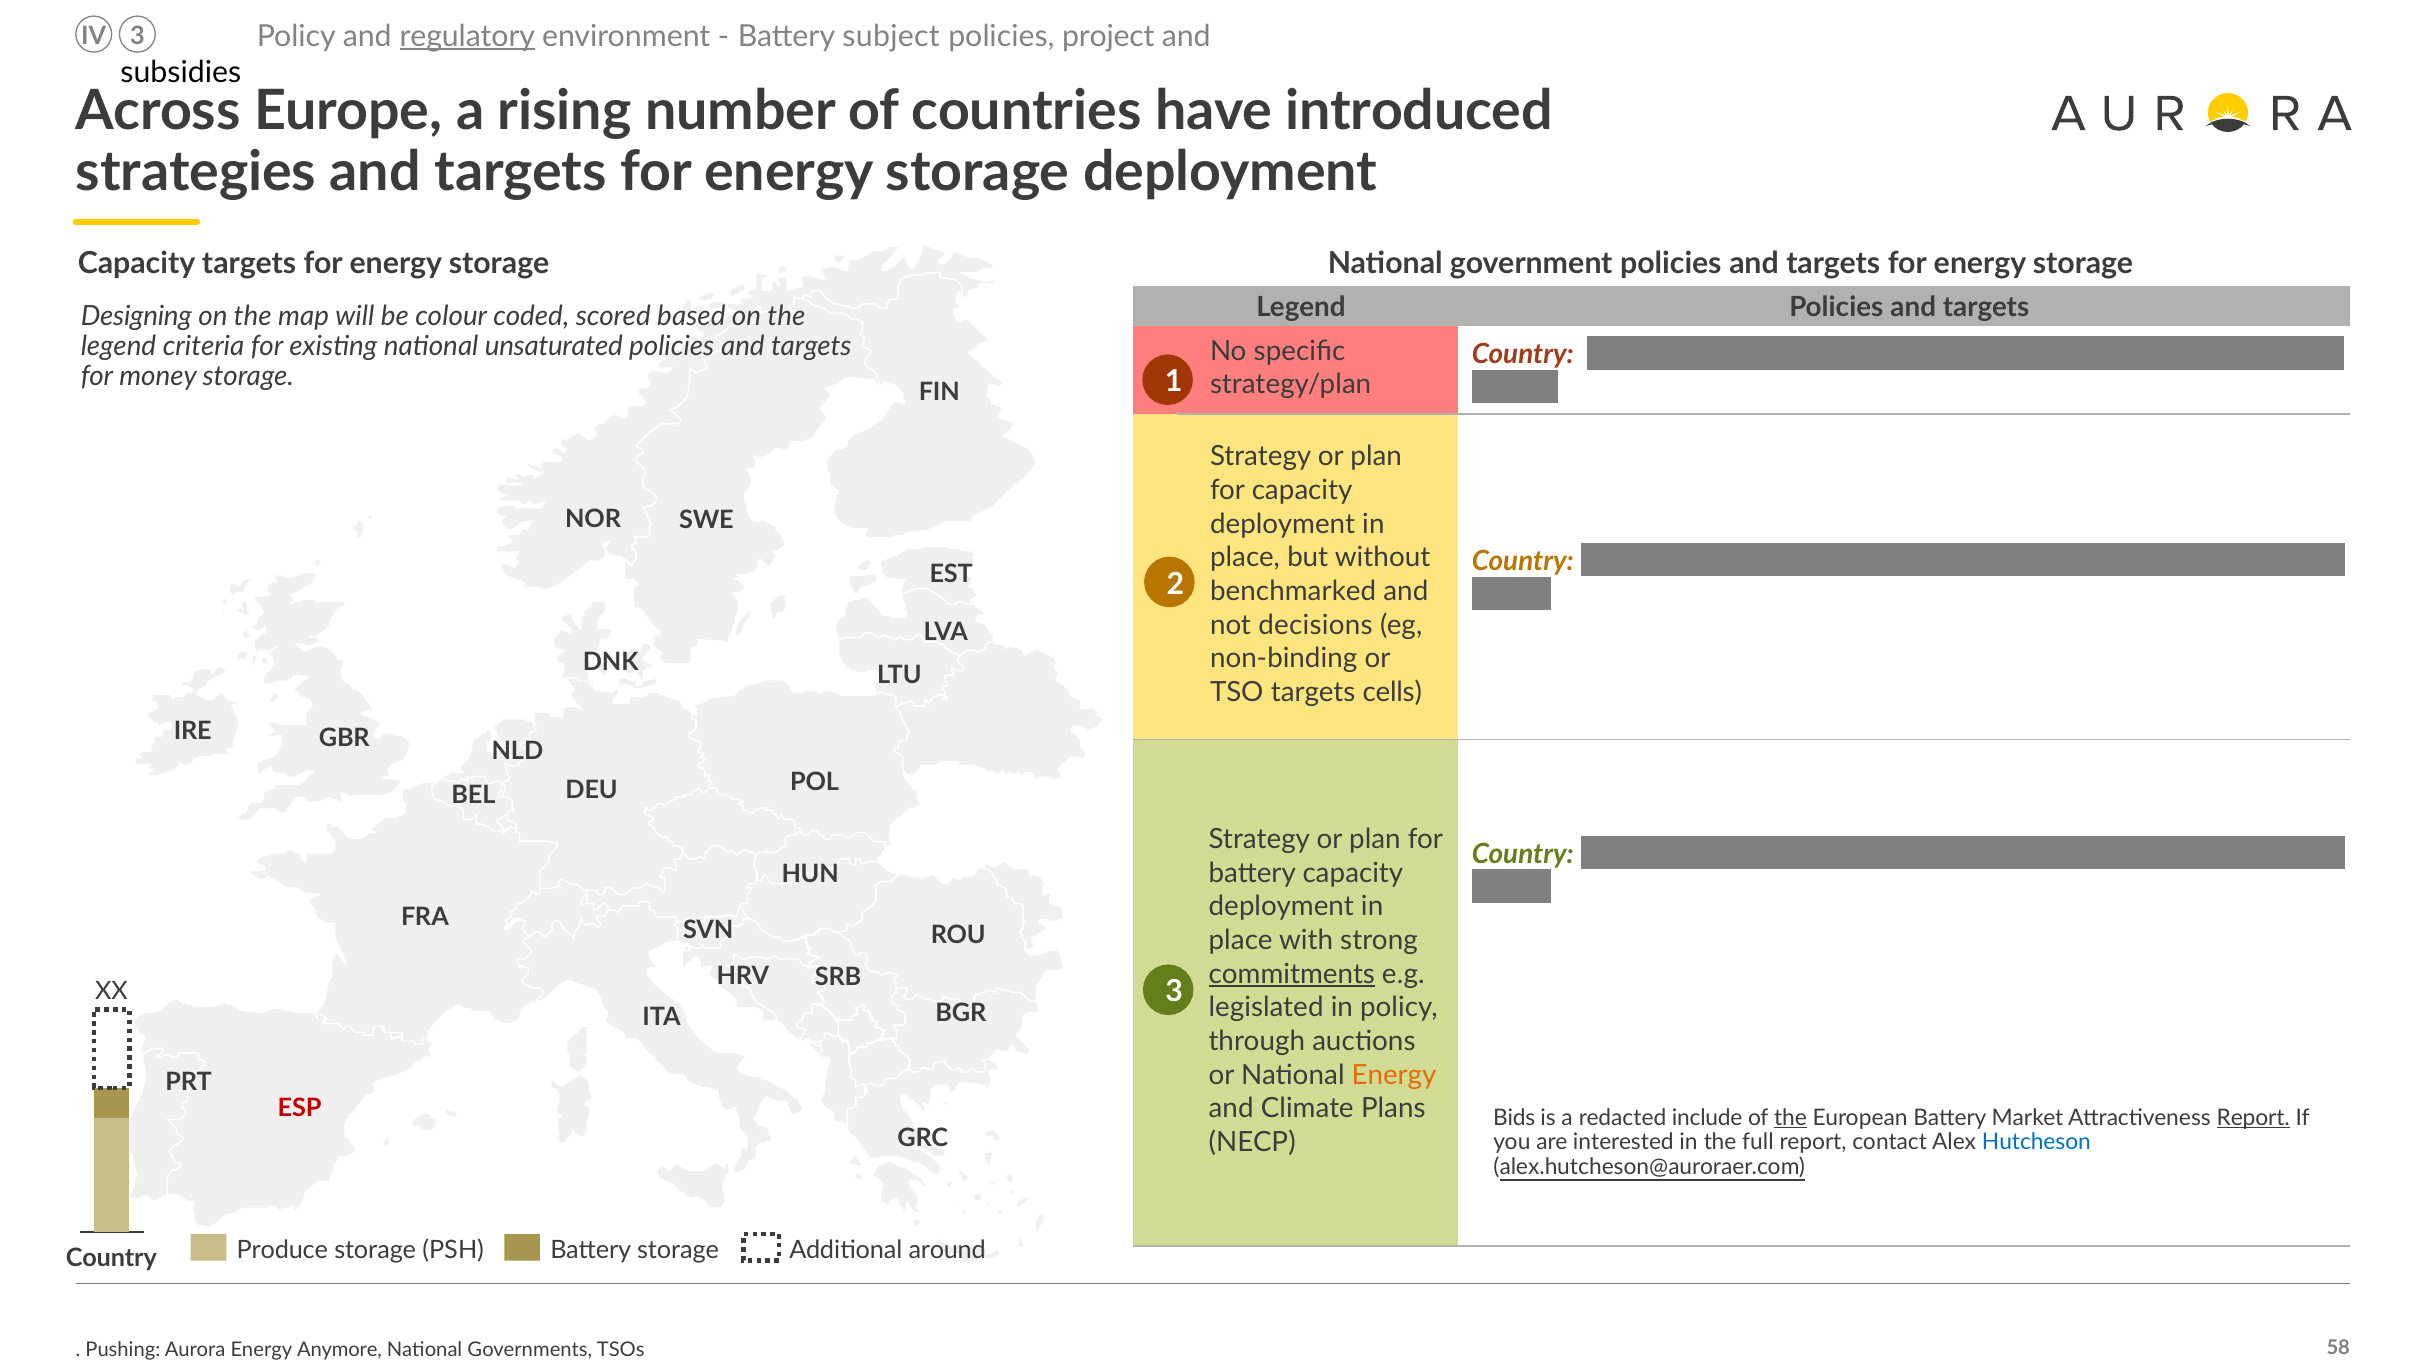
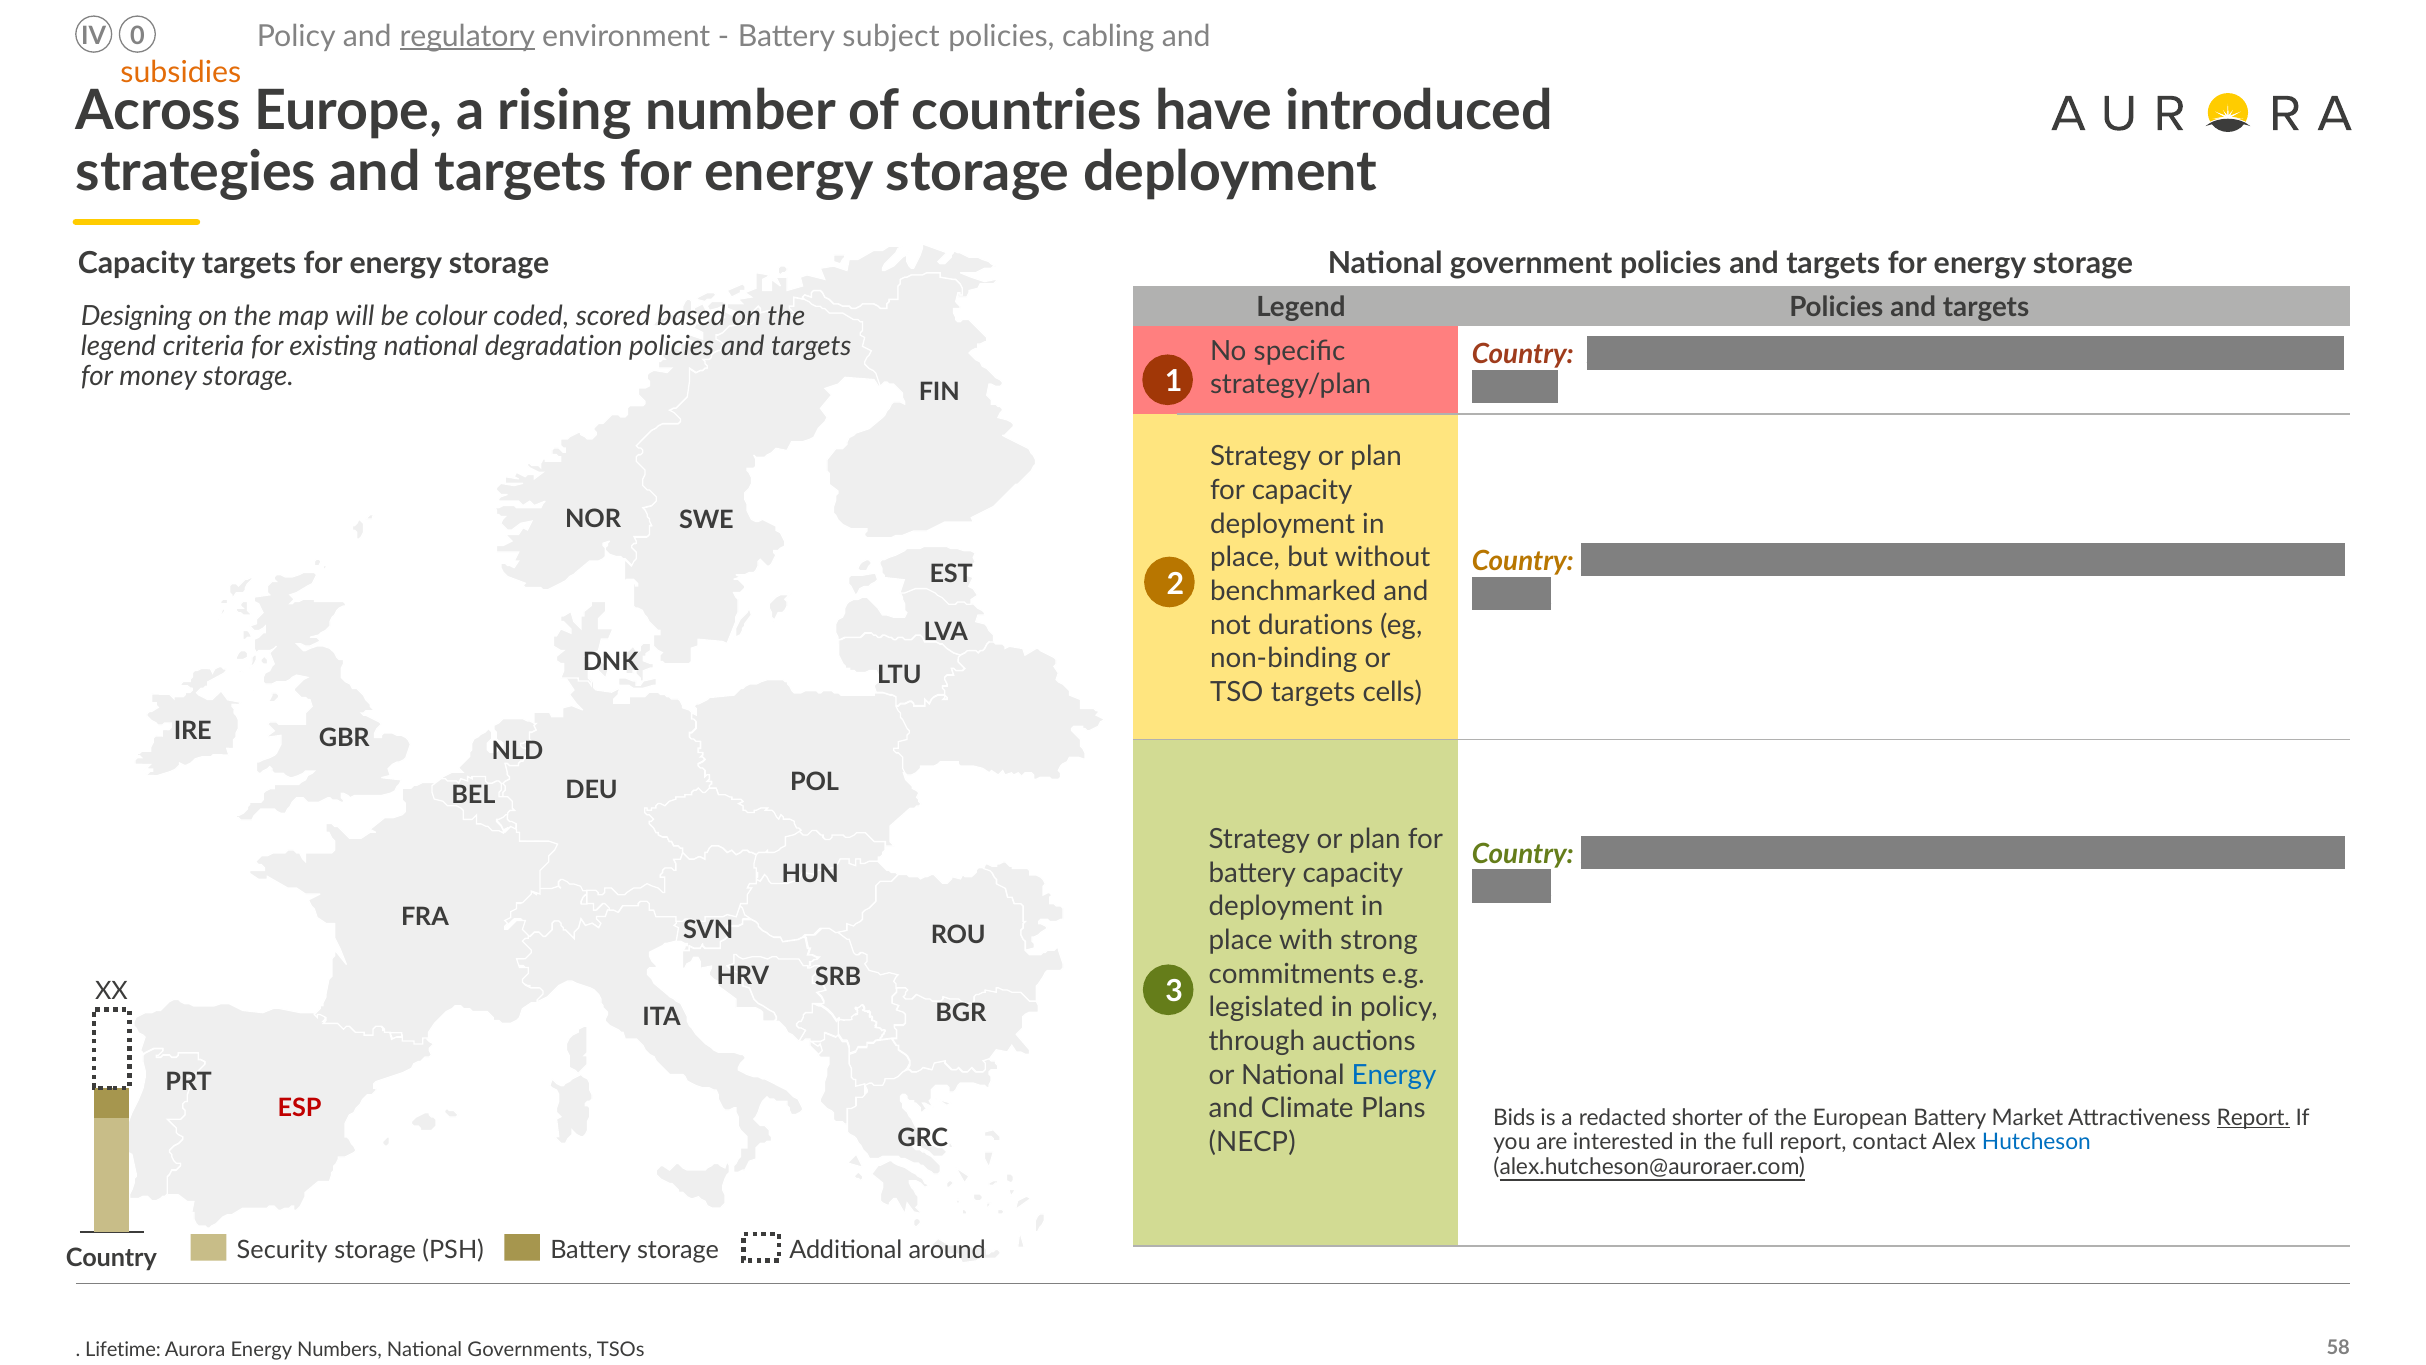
project: project -> cabling
IV 3: 3 -> 0
subsidies colour: black -> orange
unsaturated: unsaturated -> degradation
decisions: decisions -> durations
commitments underline: present -> none
Energy at (1394, 1075) colour: orange -> blue
include: include -> shorter
the at (1790, 1117) underline: present -> none
Produce: Produce -> Security
Pushing: Pushing -> Lifetime
Anymore: Anymore -> Numbers
